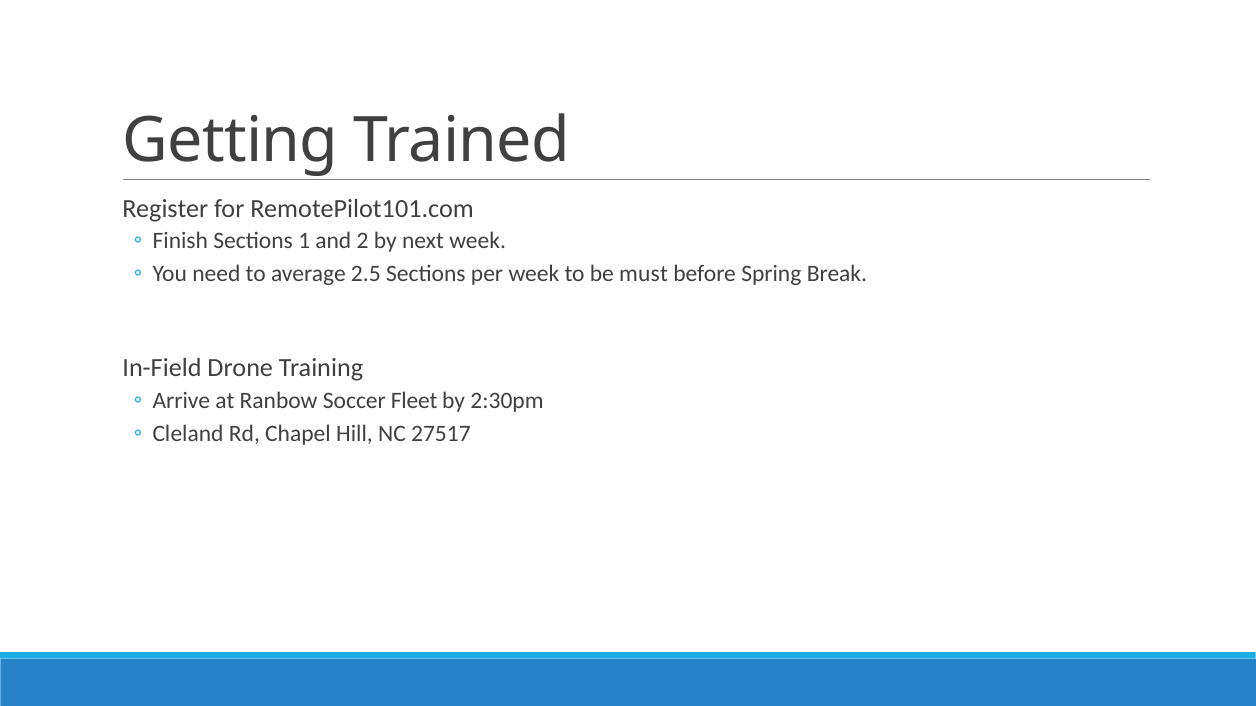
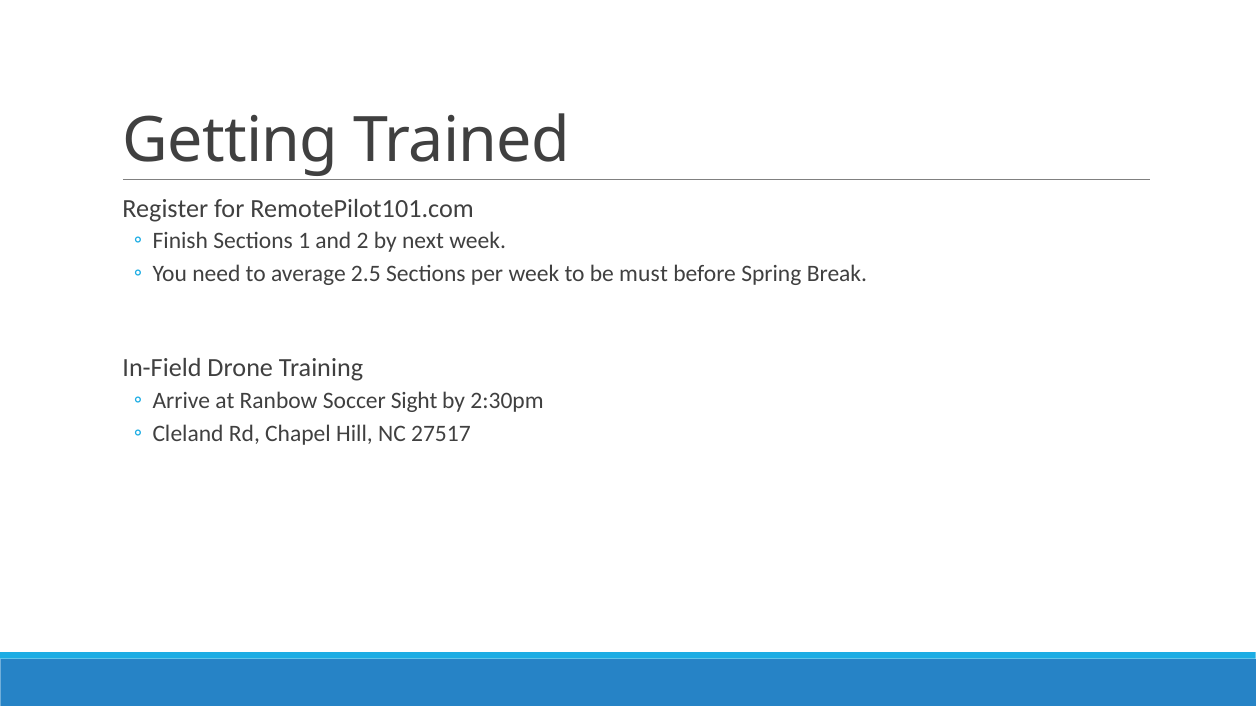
Fleet: Fleet -> Sight
